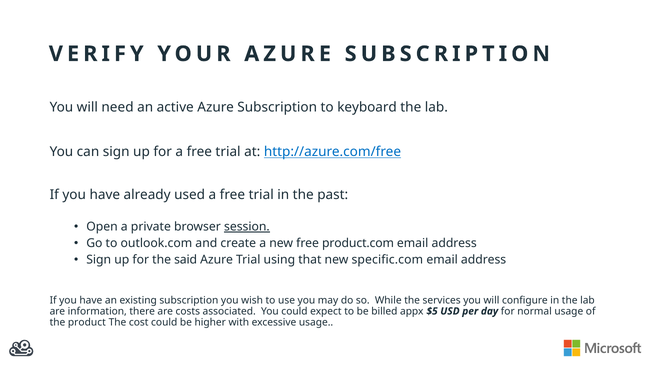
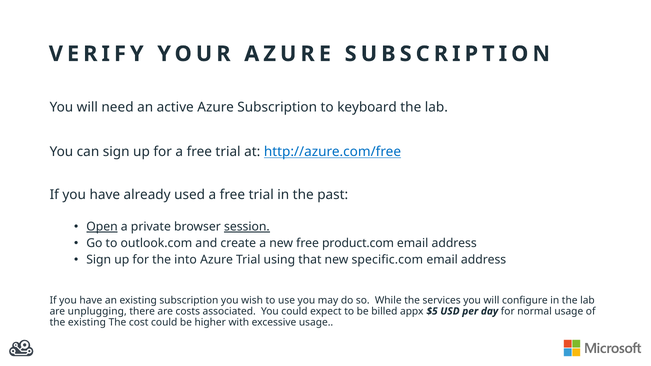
Open underline: none -> present
said: said -> into
information: information -> unplugging
the product: product -> existing
